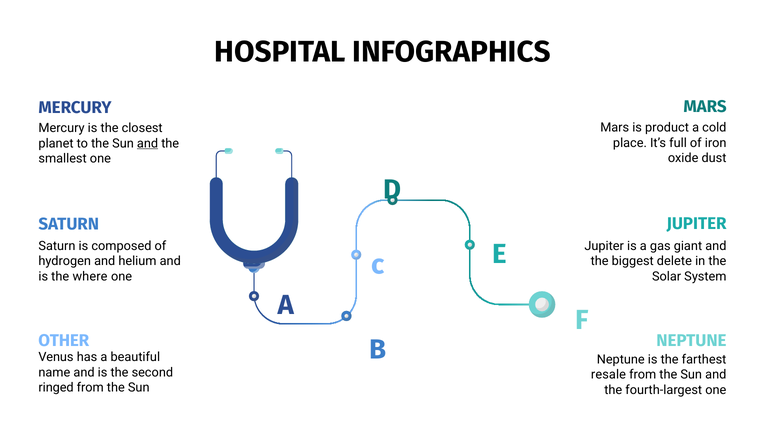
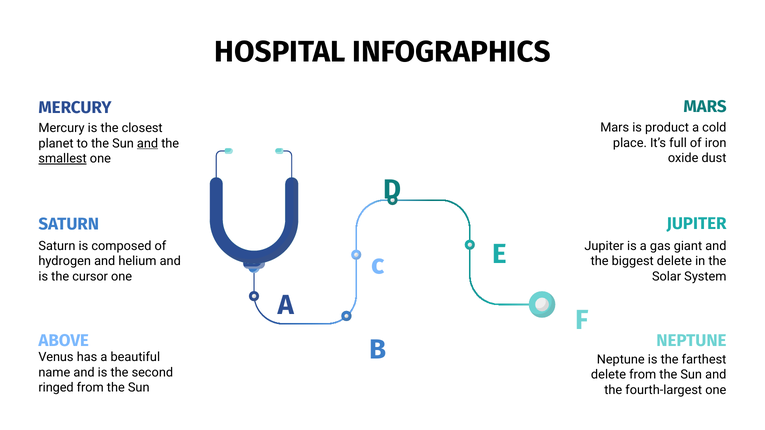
smallest underline: none -> present
where: where -> cursor
OTHER: OTHER -> ABOVE
resale at (608, 375): resale -> delete
